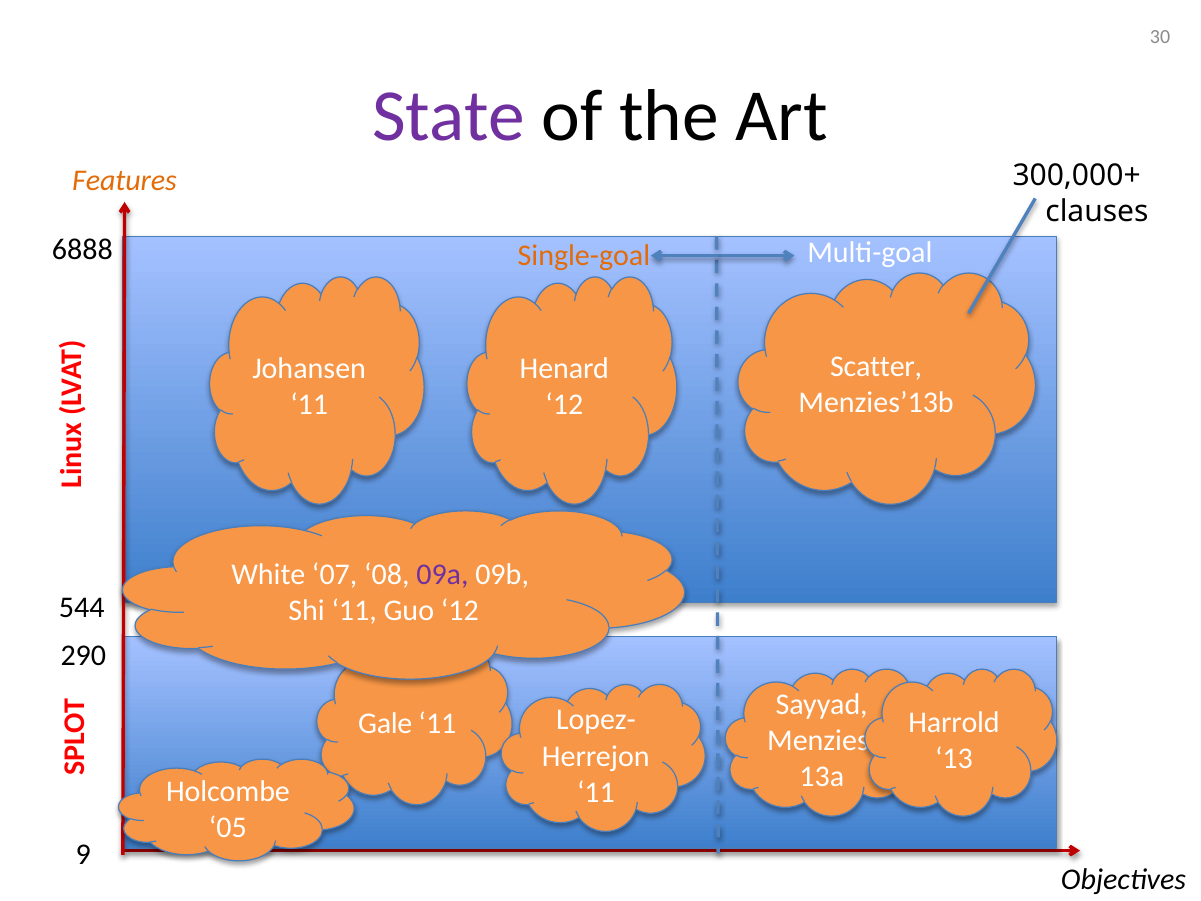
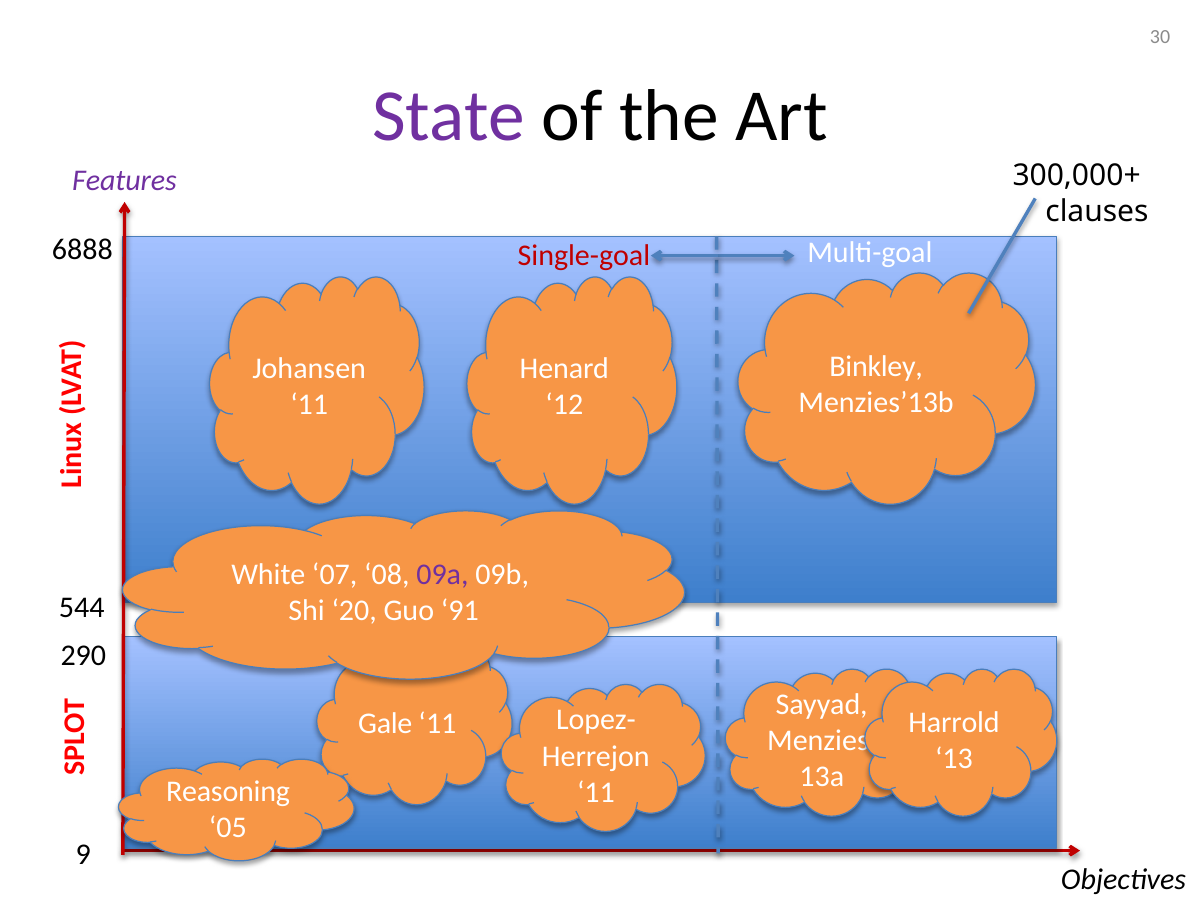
Features colour: orange -> purple
Single-goal colour: orange -> red
Scatter: Scatter -> Binkley
Shi 11: 11 -> 20
Guo 12: 12 -> 91
Holcombe: Holcombe -> Reasoning
